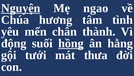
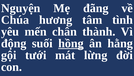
Nguyện underline: present -> none
ngao: ngao -> đãng
thưa: thưa -> lừng
